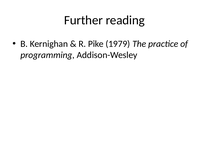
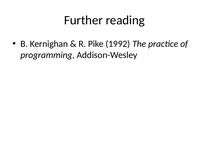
1979: 1979 -> 1992
